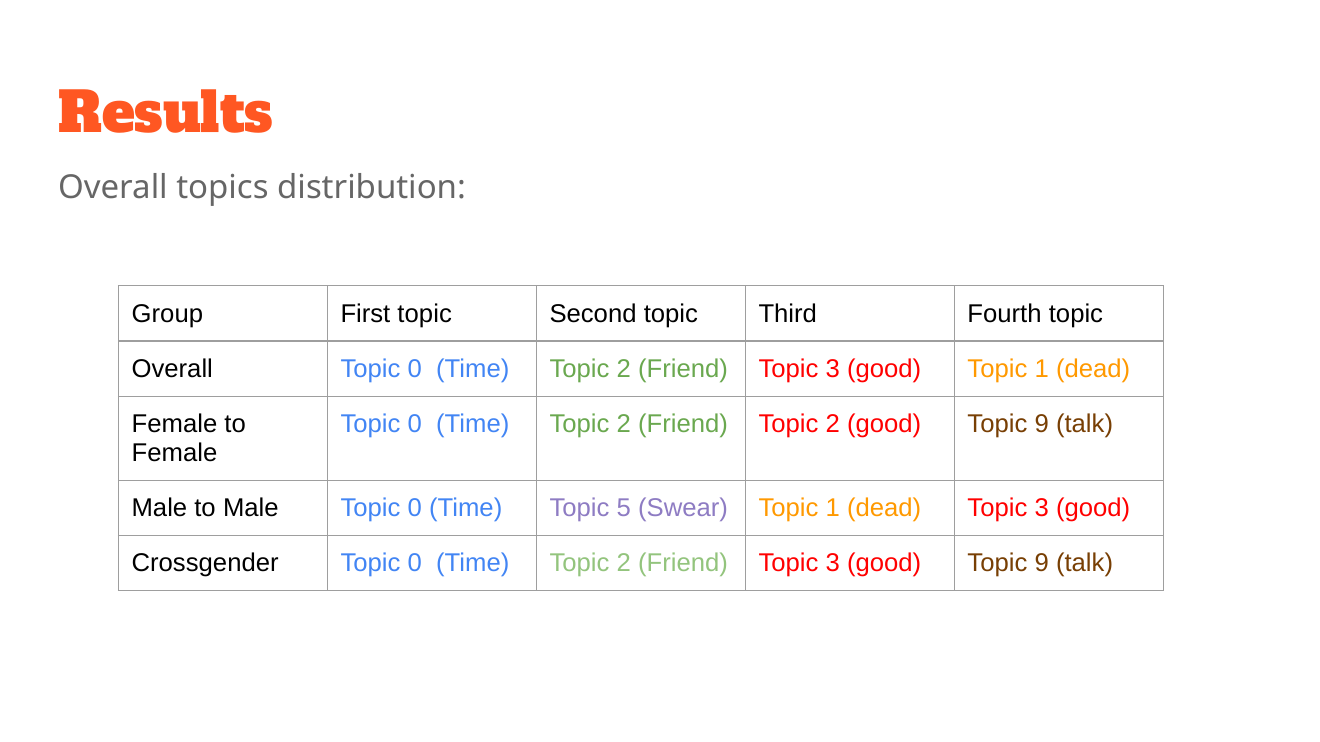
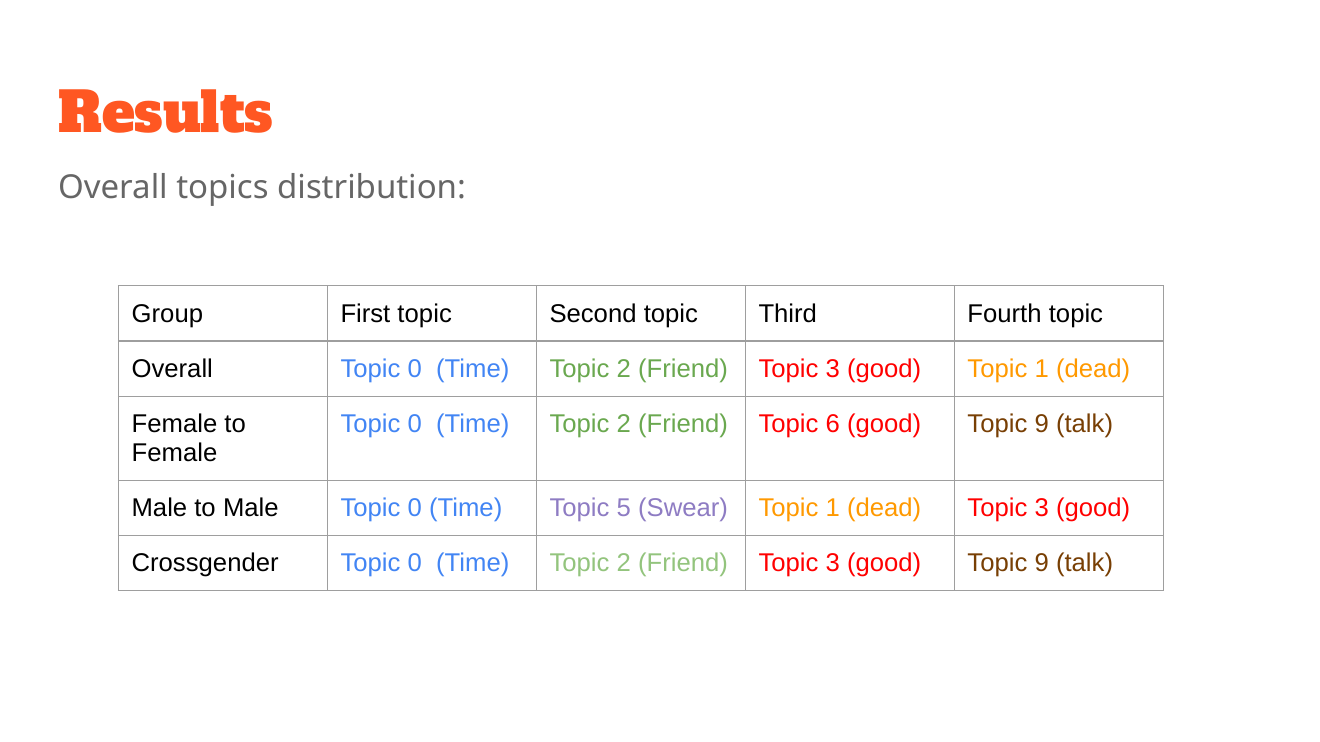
Friend Topic 2: 2 -> 6
